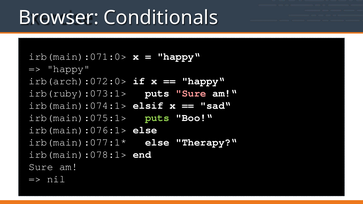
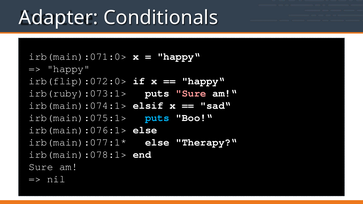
Browser: Browser -> Adapter
irb(arch):072:0>: irb(arch):072:0> -> irb(flip):072:0>
puts at (157, 118) colour: light green -> light blue
